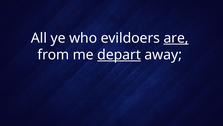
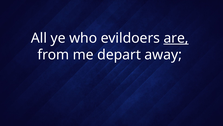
depart underline: present -> none
